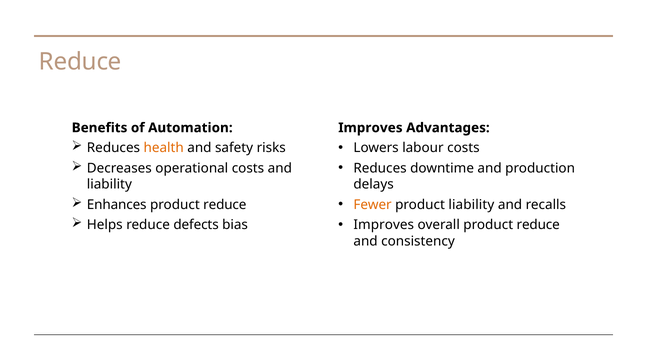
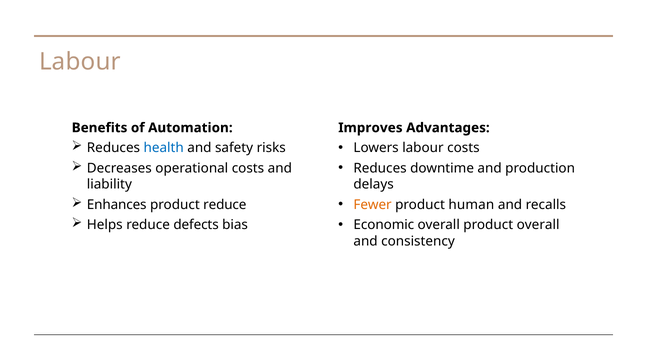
Reduce at (80, 62): Reduce -> Labour
health colour: orange -> blue
product liability: liability -> human
Improves at (384, 225): Improves -> Economic
overall product reduce: reduce -> overall
